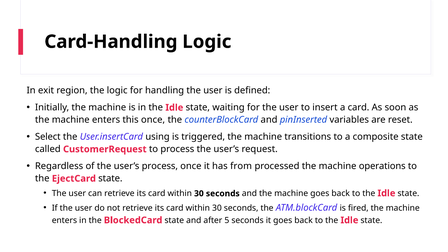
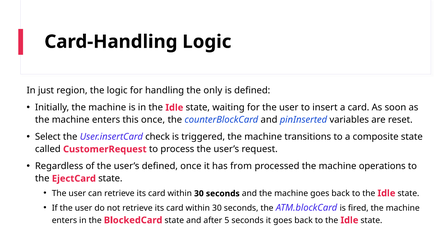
exit: exit -> just
handling the user: user -> only
using: using -> check
user’s process: process -> defined
